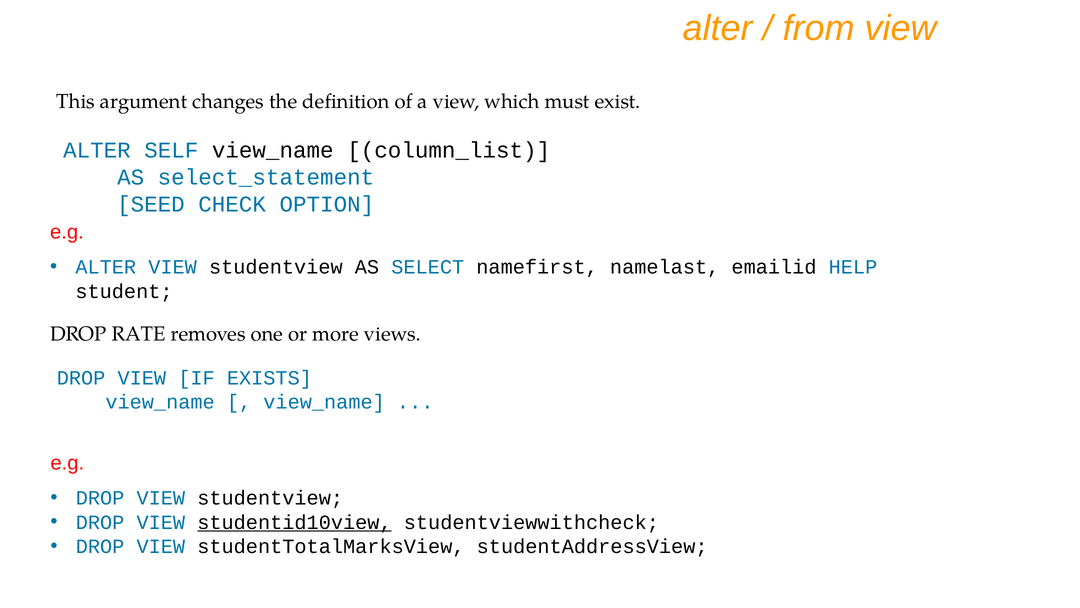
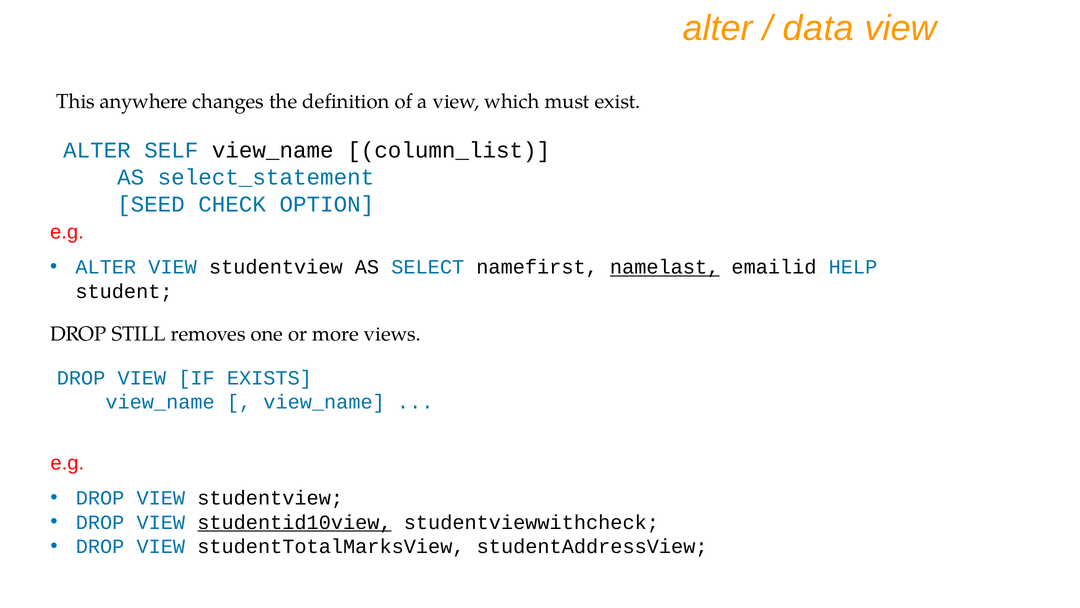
from: from -> data
argument: argument -> anywhere
namelast underline: none -> present
RATE: RATE -> STILL
